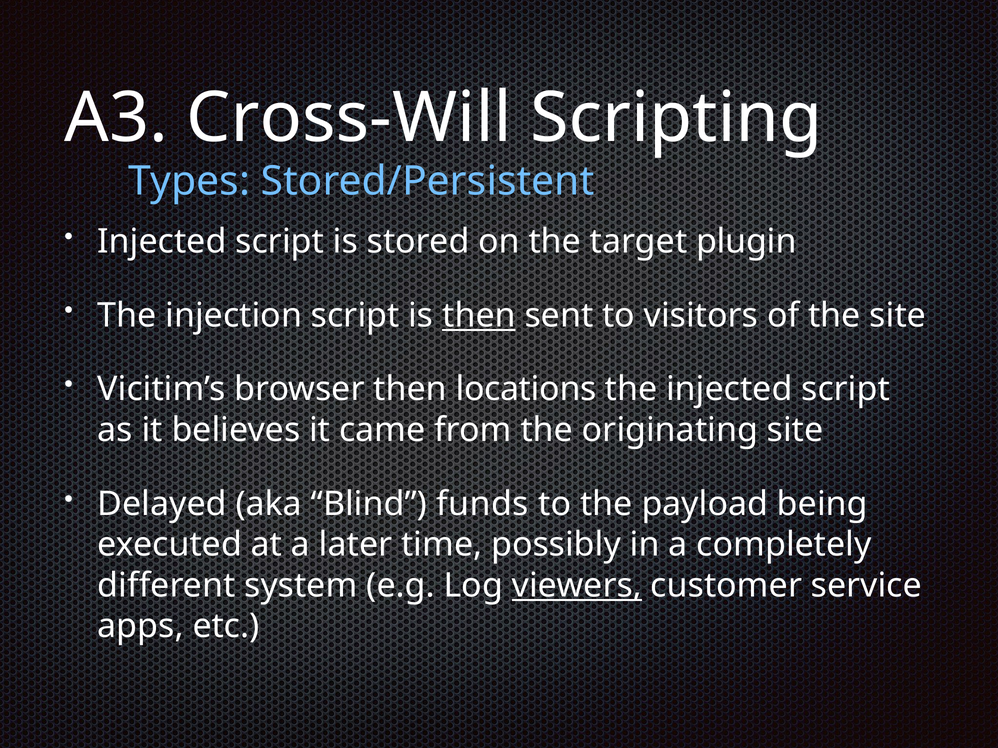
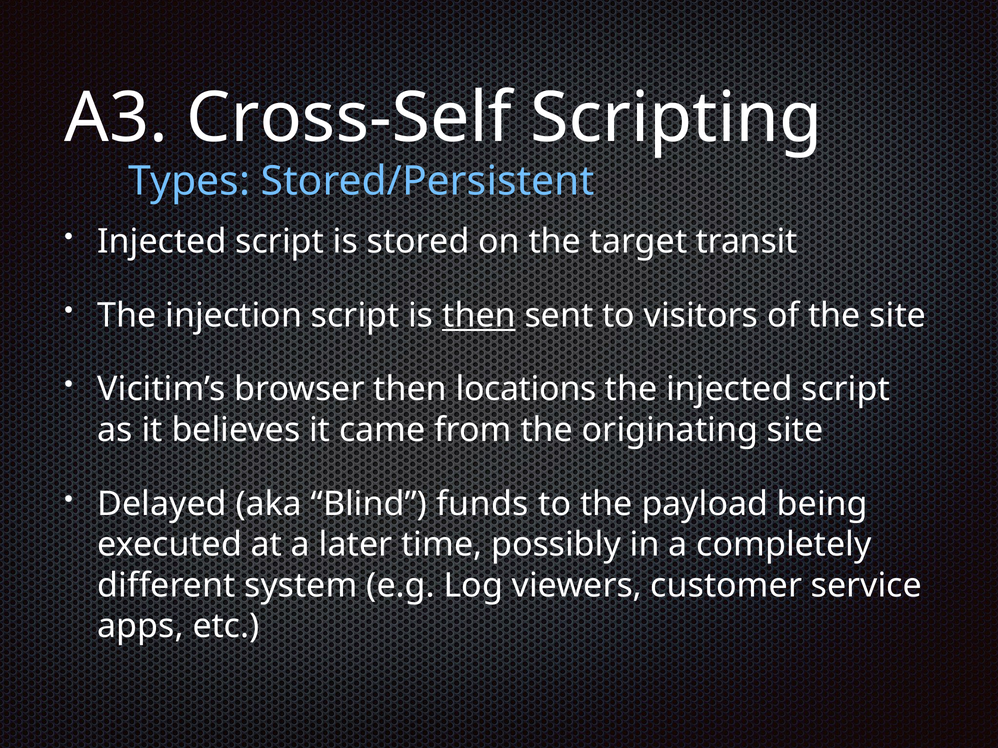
Cross-Will: Cross-Will -> Cross-Self
plugin: plugin -> transit
viewers underline: present -> none
